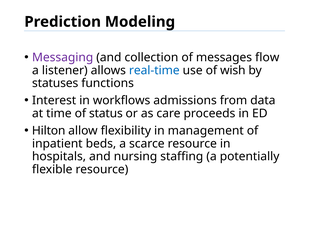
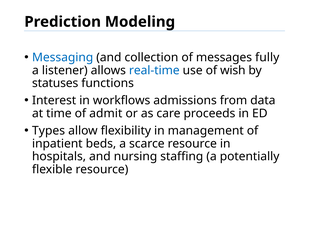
Messaging colour: purple -> blue
flow: flow -> fully
status: status -> admit
Hilton: Hilton -> Types
